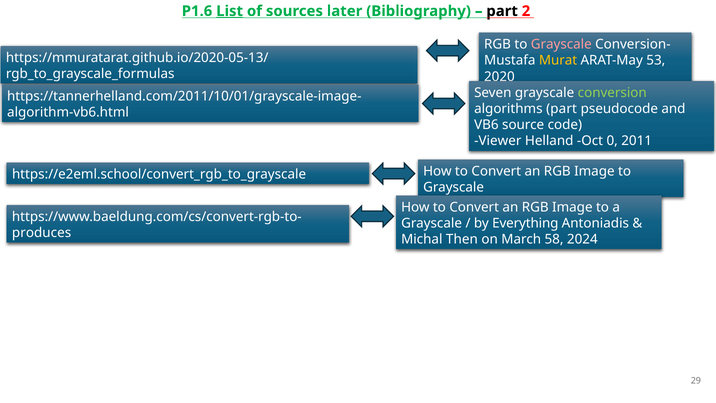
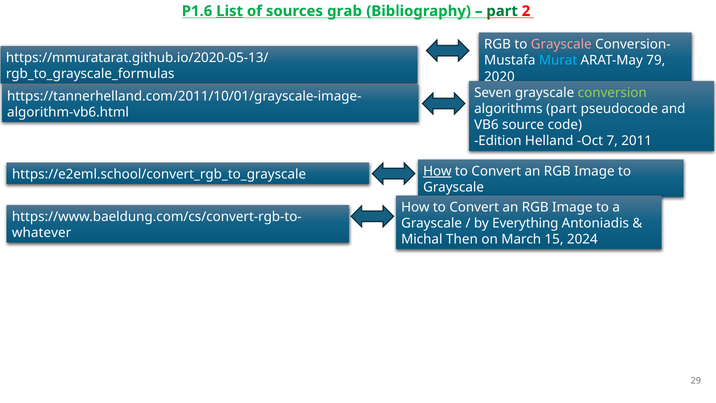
later: later -> grab
part at (502, 11) colour: black -> green
Murat colour: yellow -> light blue
53: 53 -> 79
Viewer: Viewer -> Edition
0: 0 -> 7
How at (437, 171) underline: none -> present
produces: produces -> whatever
58: 58 -> 15
